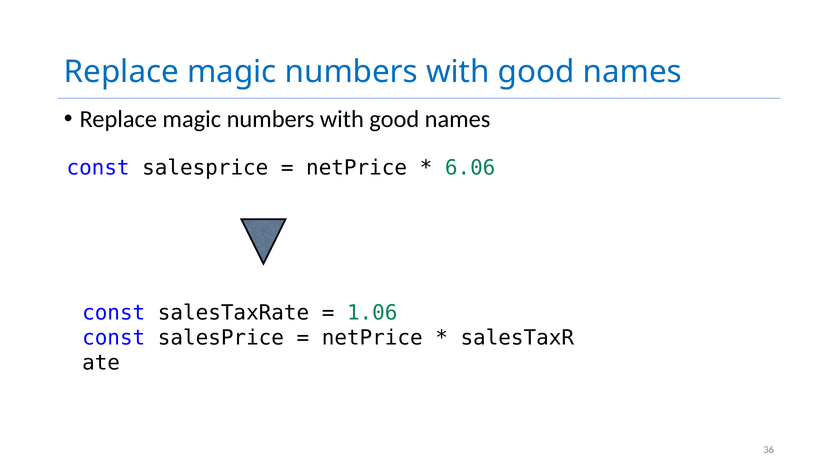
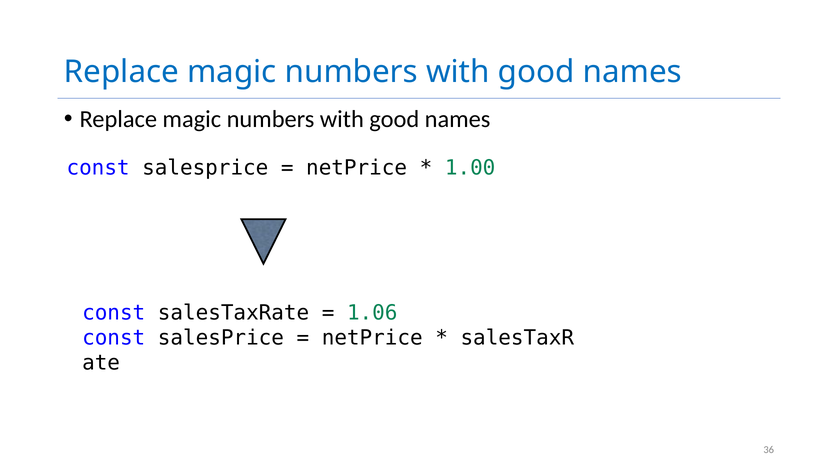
6.06: 6.06 -> 1.00
